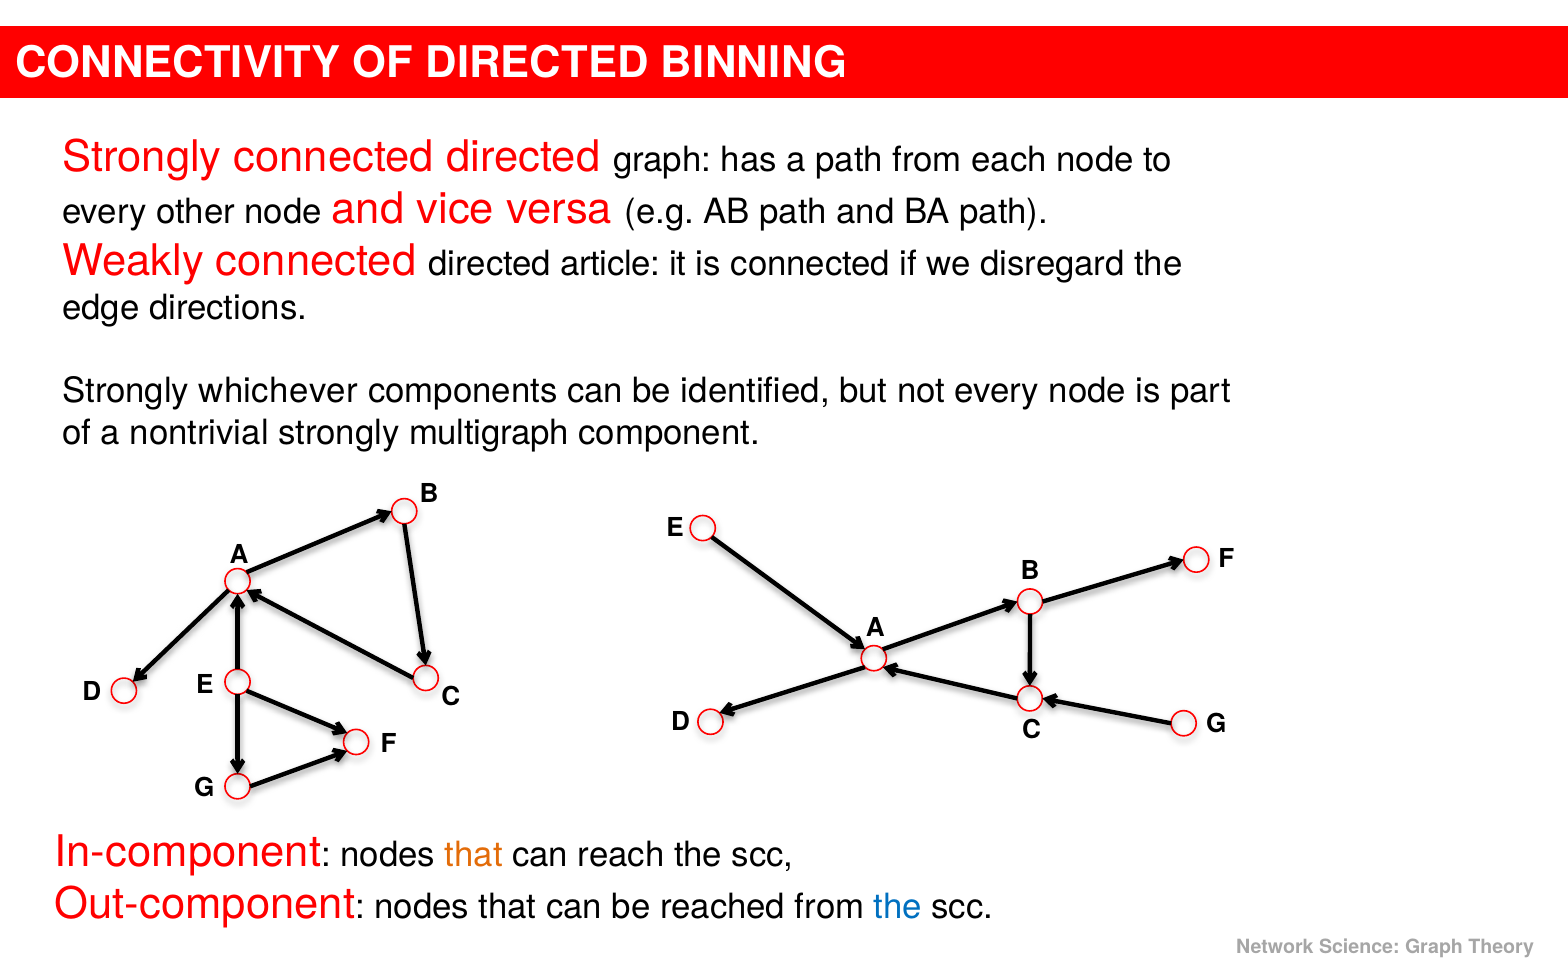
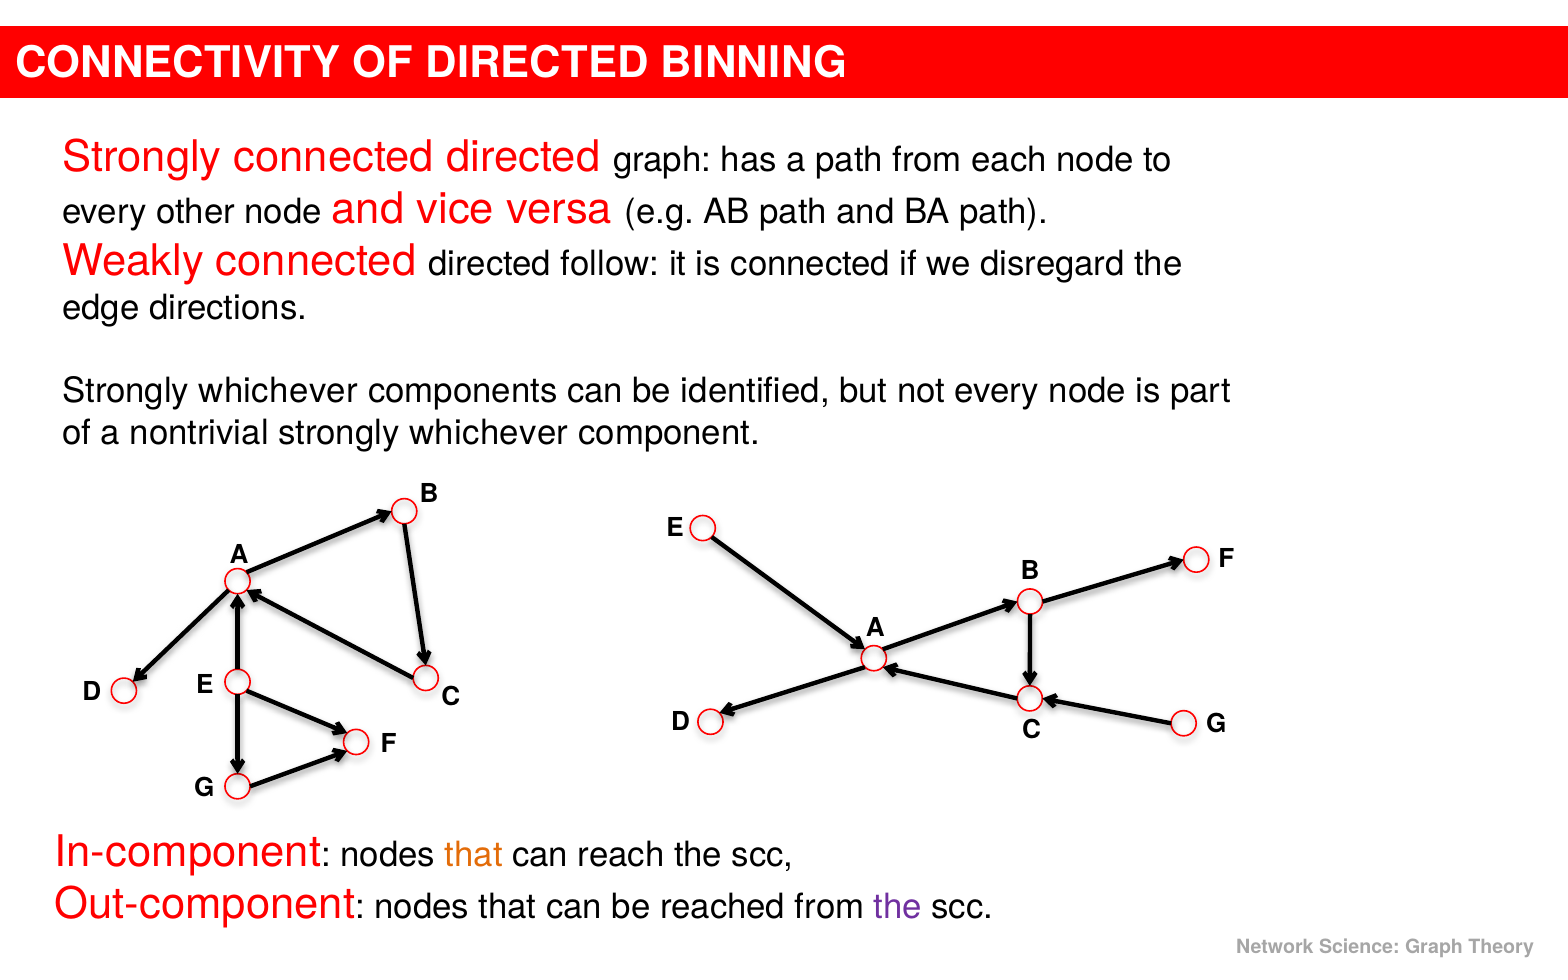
article: article -> follow
nontrivial strongly multigraph: multigraph -> whichever
the at (898, 907) colour: blue -> purple
